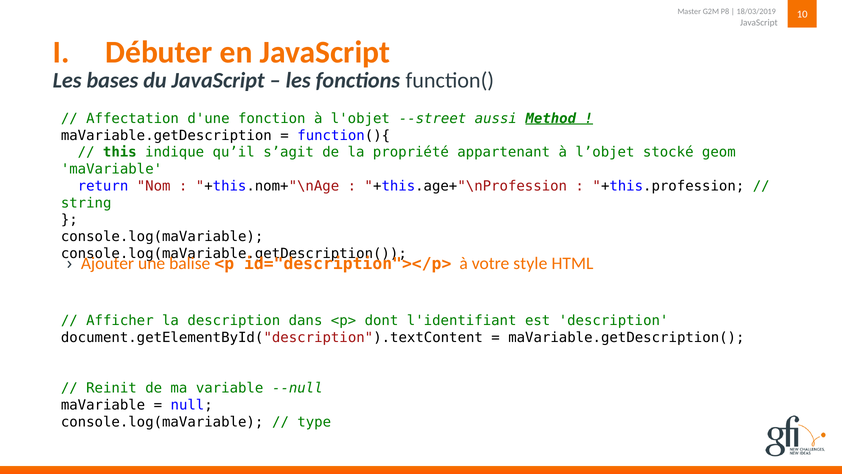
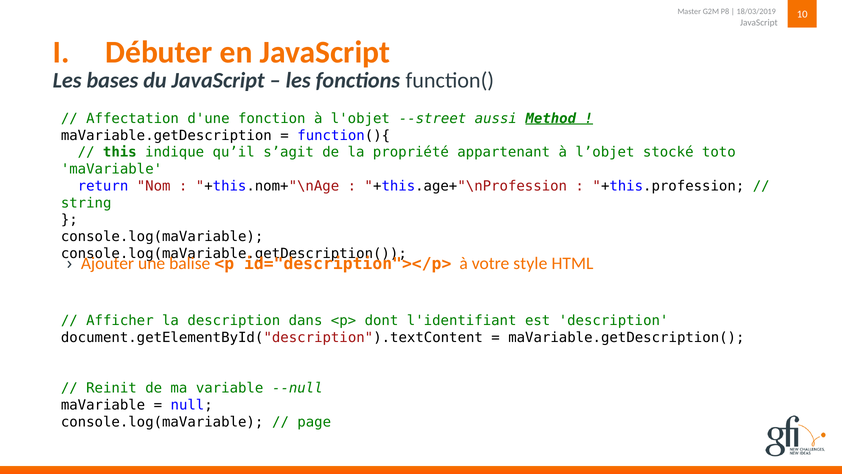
geom: geom -> toto
type: type -> page
